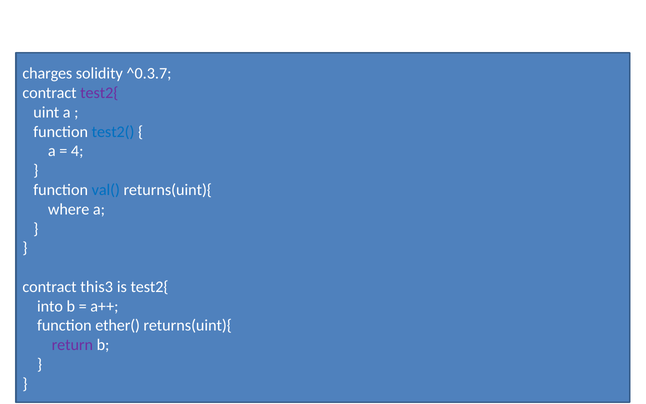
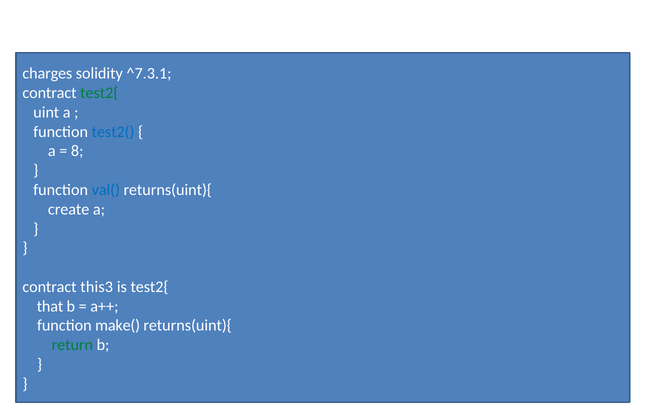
^0.3.7: ^0.3.7 -> ^7.3.1
test2{ at (99, 93) colour: purple -> green
4: 4 -> 8
where: where -> create
into: into -> that
ether(: ether( -> make(
return colour: purple -> green
